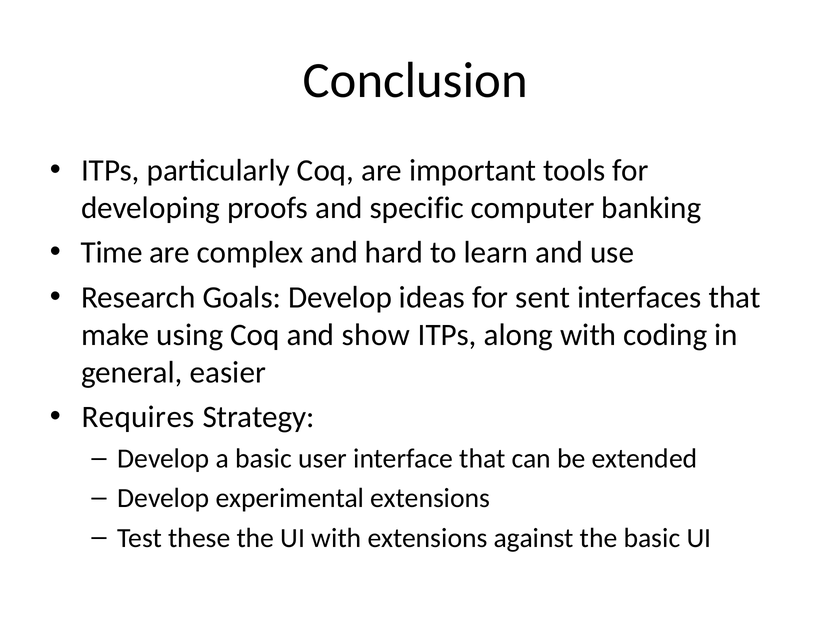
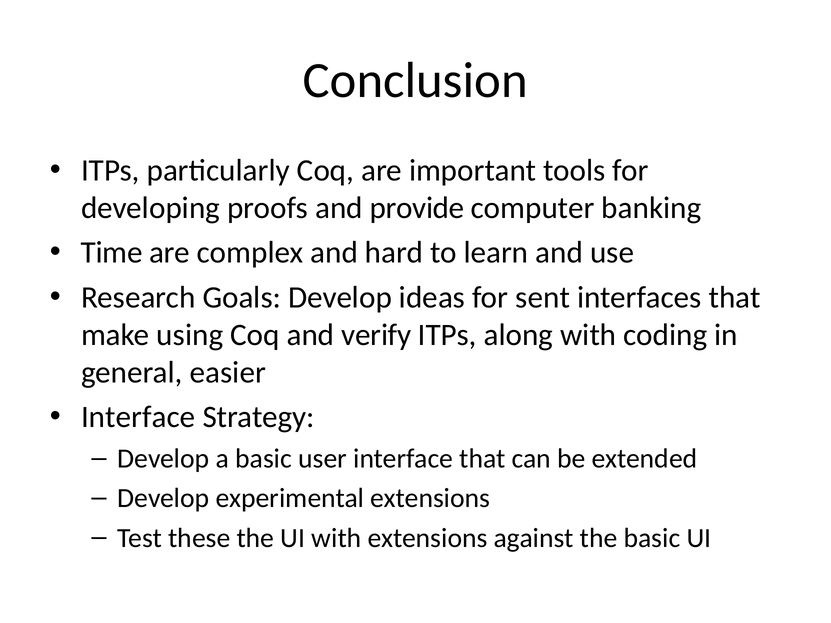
specific: specific -> provide
show: show -> verify
Requires at (138, 417): Requires -> Interface
